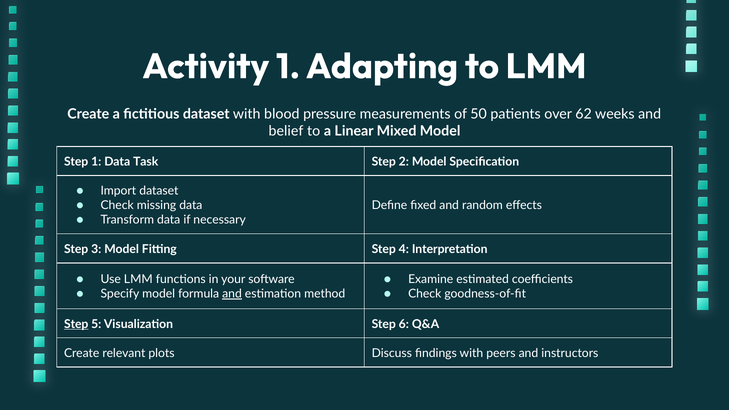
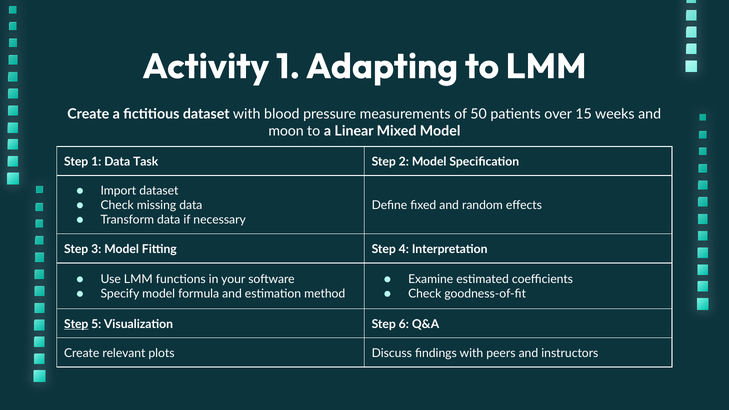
62: 62 -> 15
belief: belief -> moon
and at (232, 294) underline: present -> none
